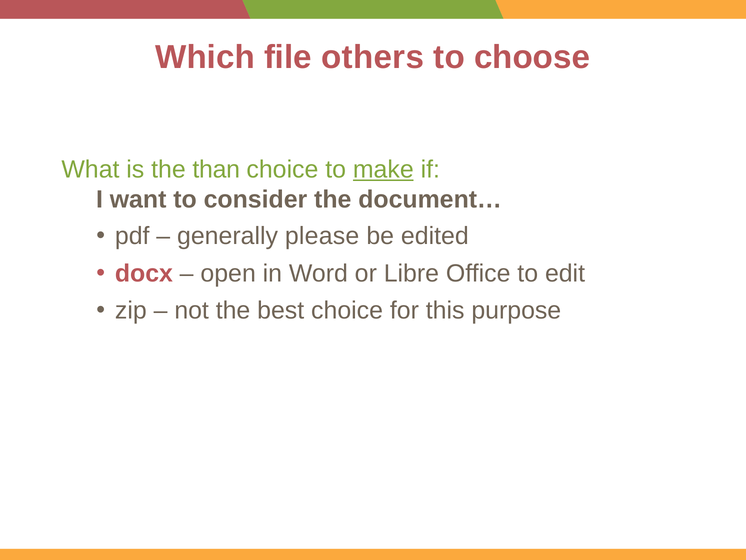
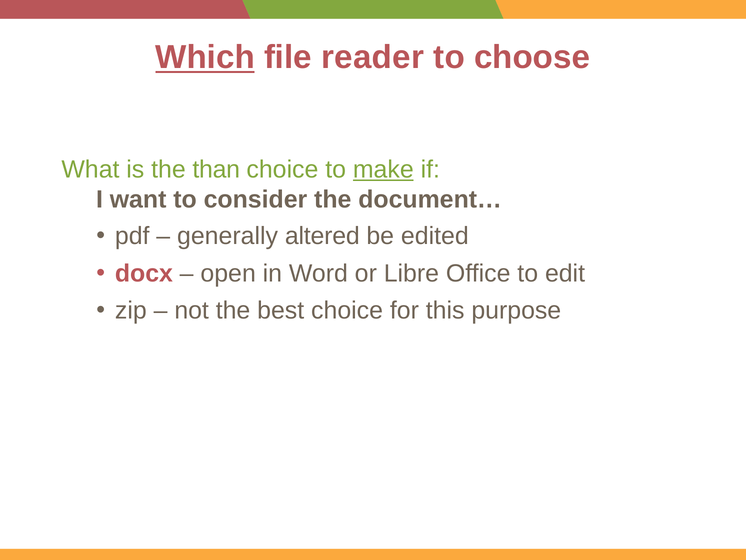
Which underline: none -> present
others: others -> reader
please: please -> altered
